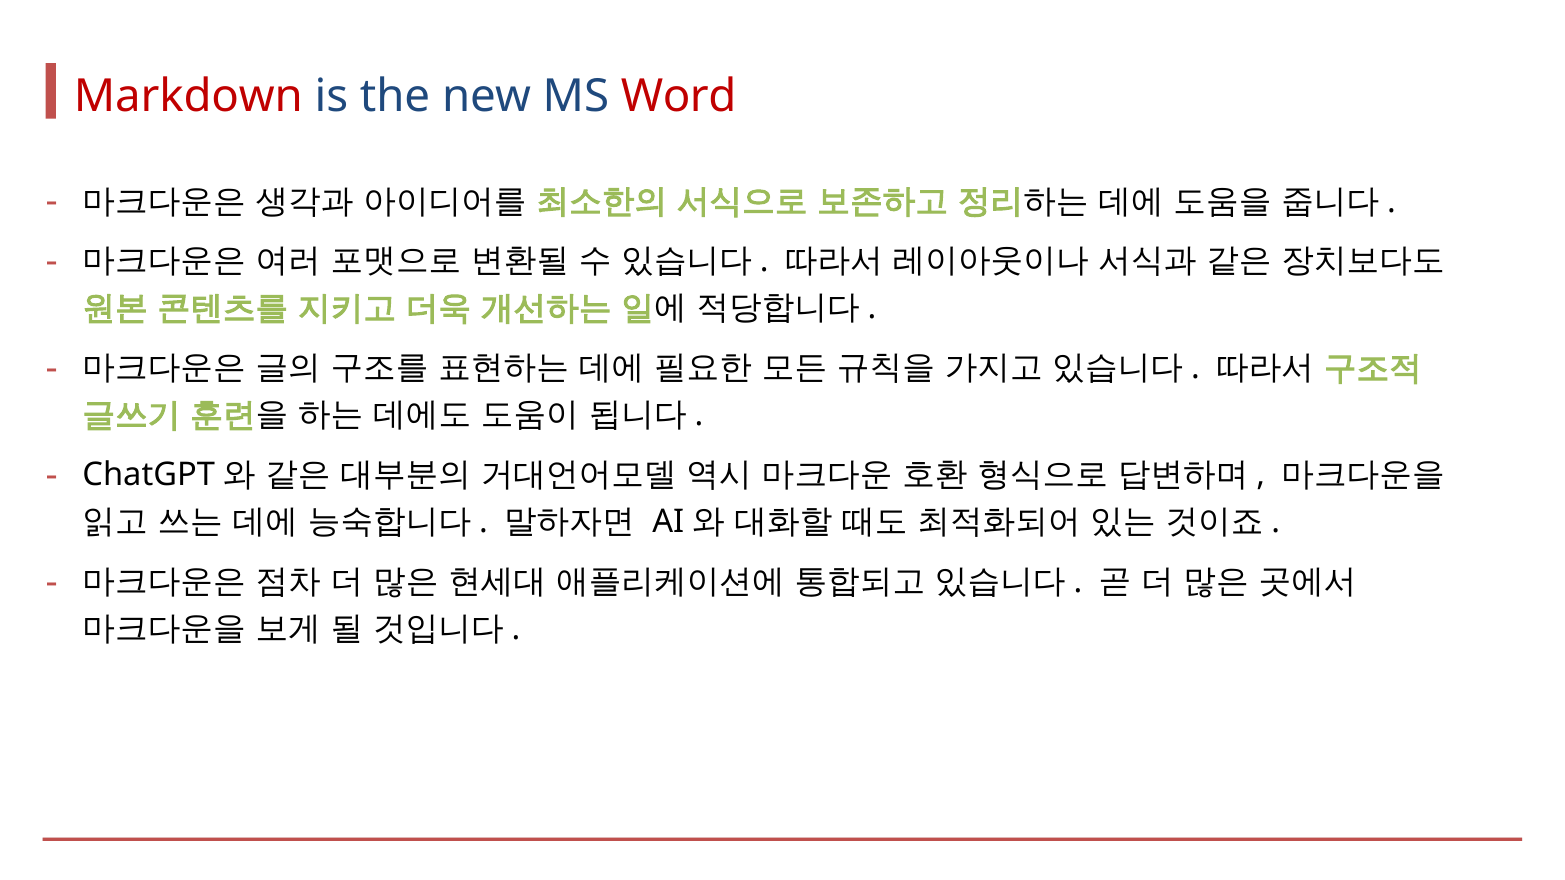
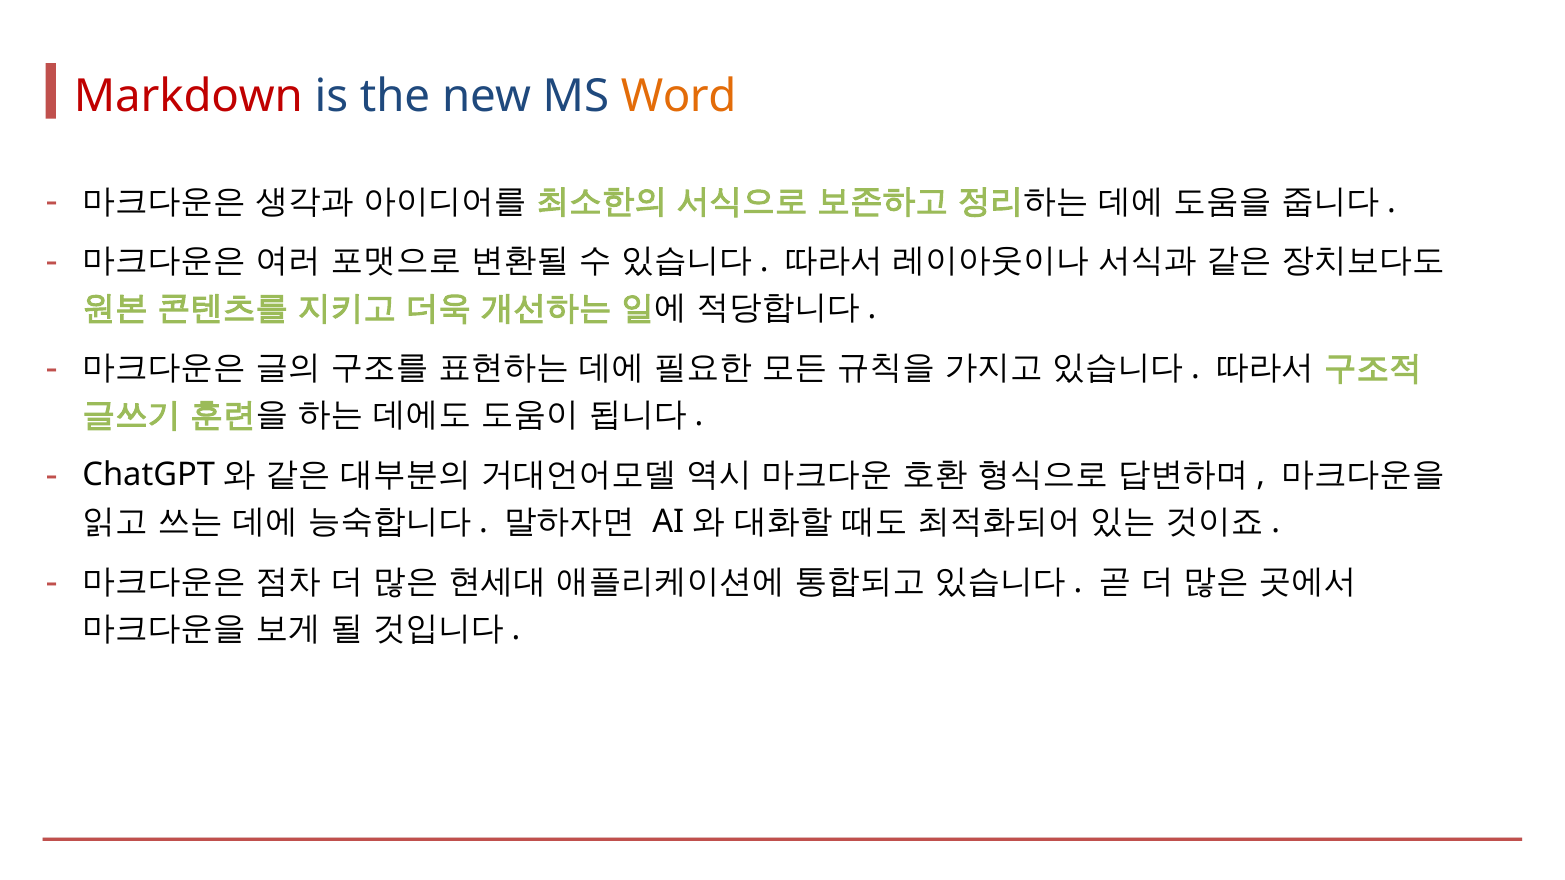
Word colour: red -> orange
